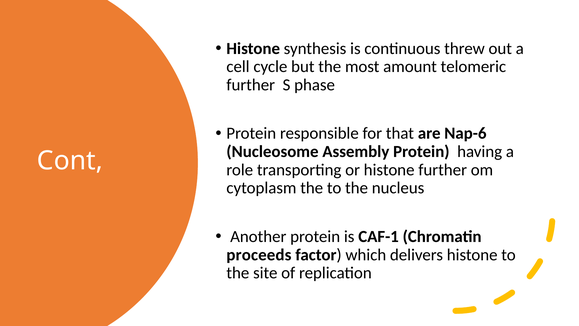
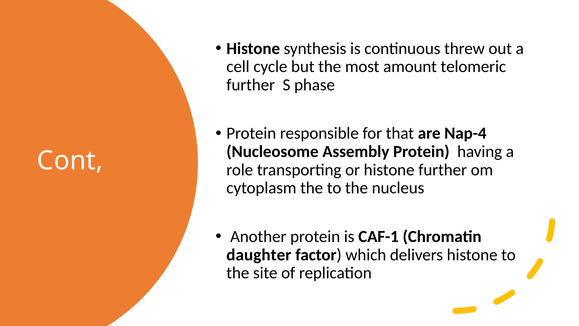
Nap-6: Nap-6 -> Nap-4
proceeds: proceeds -> daughter
